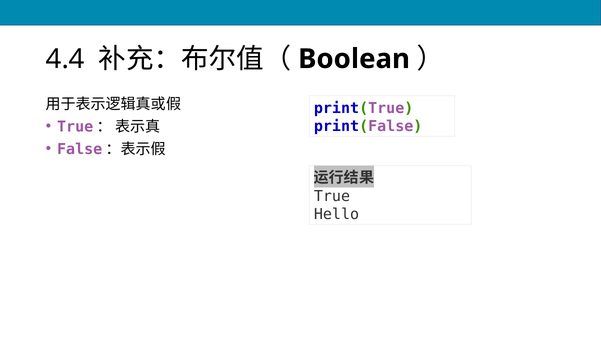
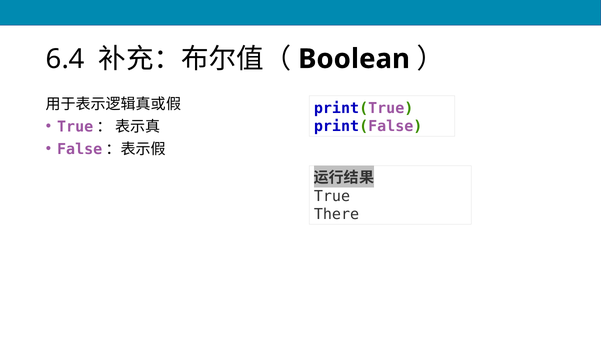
4.4: 4.4 -> 6.4
Hello: Hello -> There
